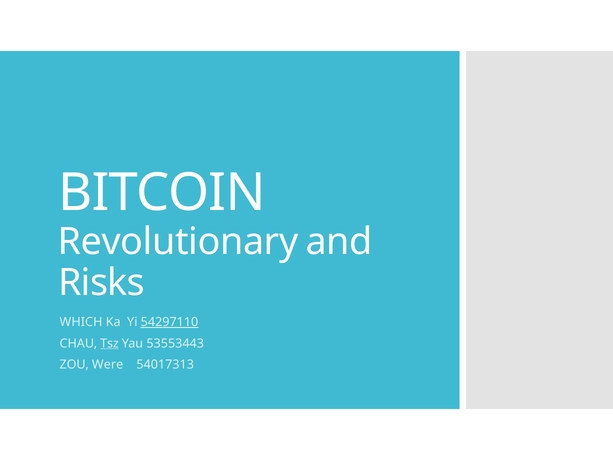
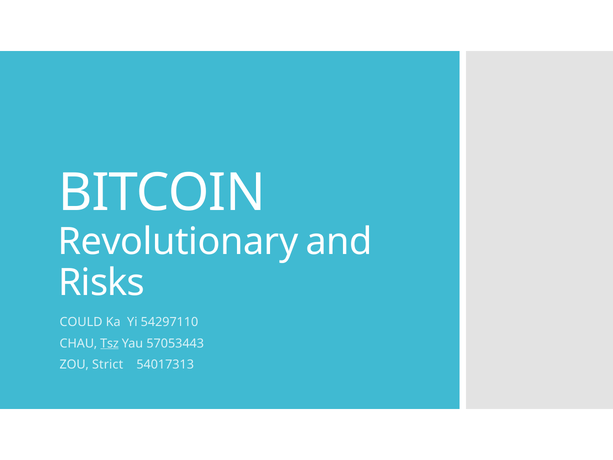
WHICH: WHICH -> COULD
54297110 underline: present -> none
53553443: 53553443 -> 57053443
Were: Were -> Strict
